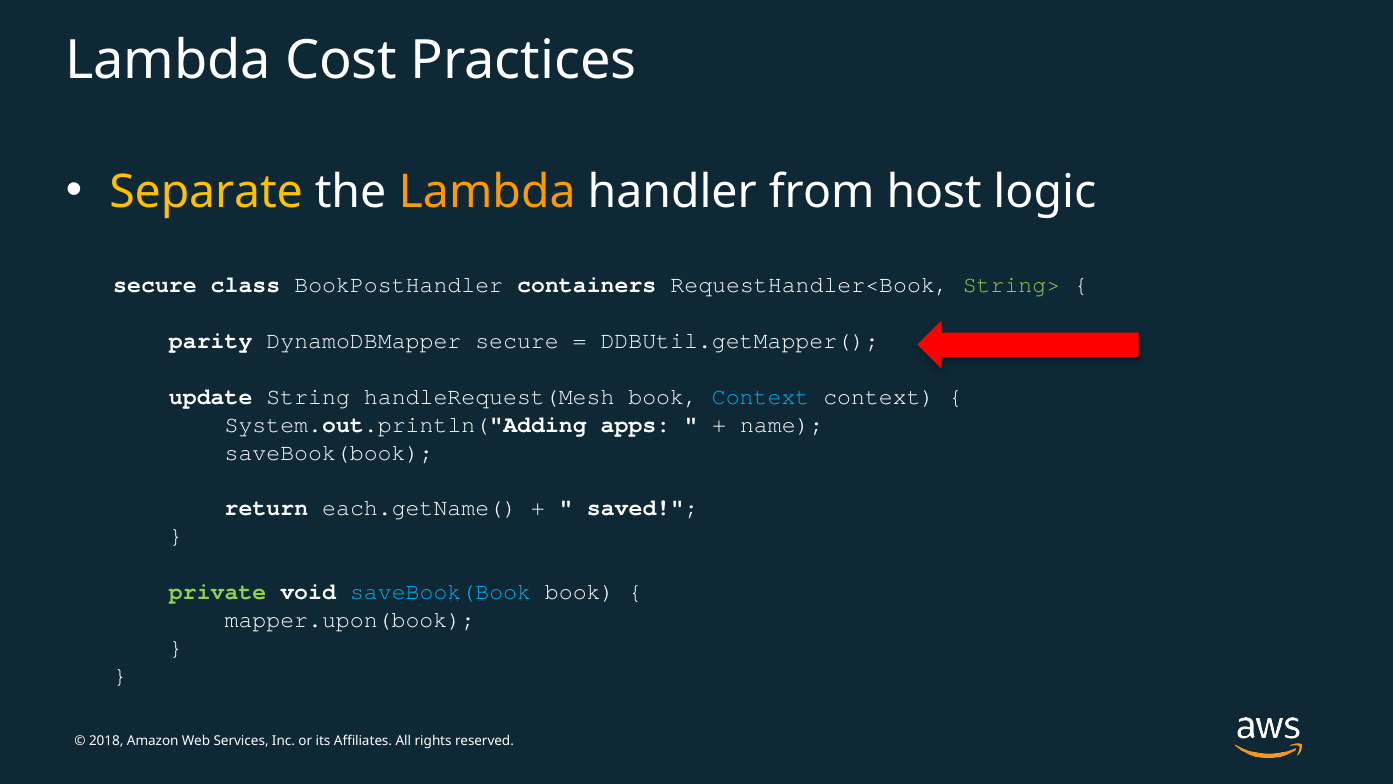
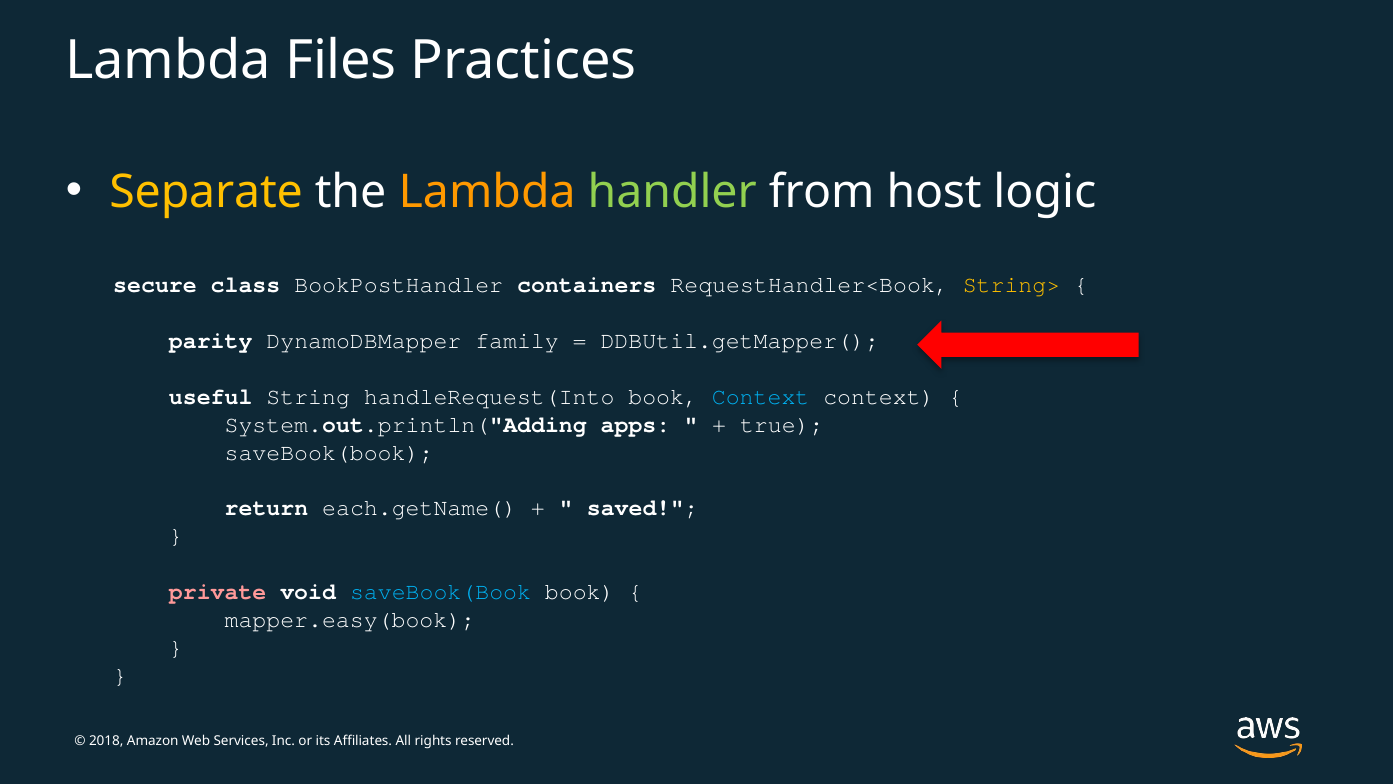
Cost: Cost -> Files
handler colour: white -> light green
String> colour: light green -> yellow
DynamoDBMapper secure: secure -> family
update: update -> useful
handleRequest(Mesh: handleRequest(Mesh -> handleRequest(Into
name: name -> true
private colour: light green -> pink
mapper.upon(book: mapper.upon(book -> mapper.easy(book
